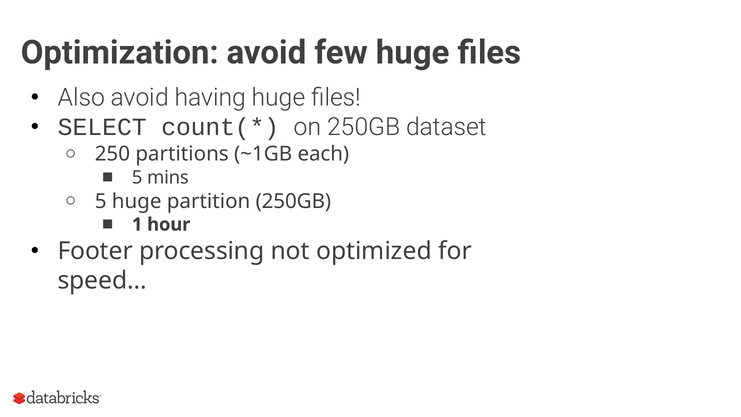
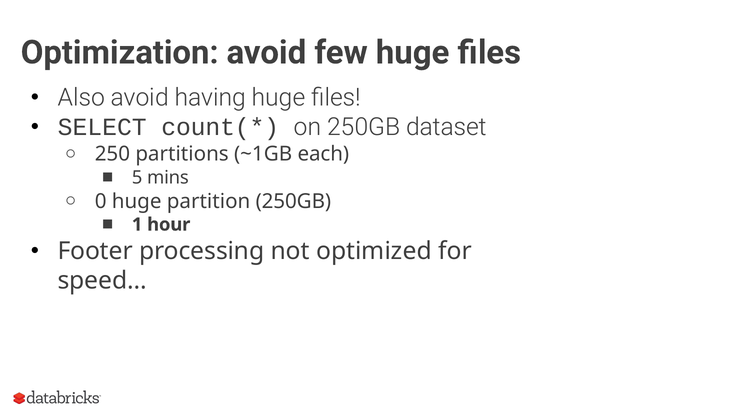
5 at (101, 201): 5 -> 0
